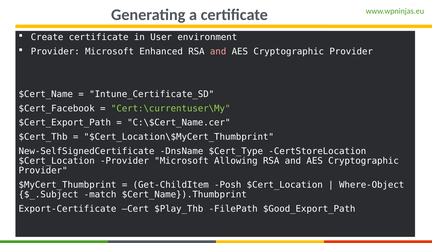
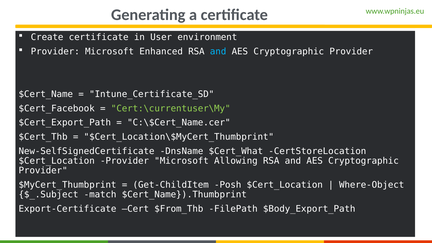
and at (218, 52) colour: pink -> light blue
$Cert_Type: $Cert_Type -> $Cert_What
$Play_Thb: $Play_Thb -> $From_Thb
$Good_Export_Path: $Good_Export_Path -> $Body_Export_Path
